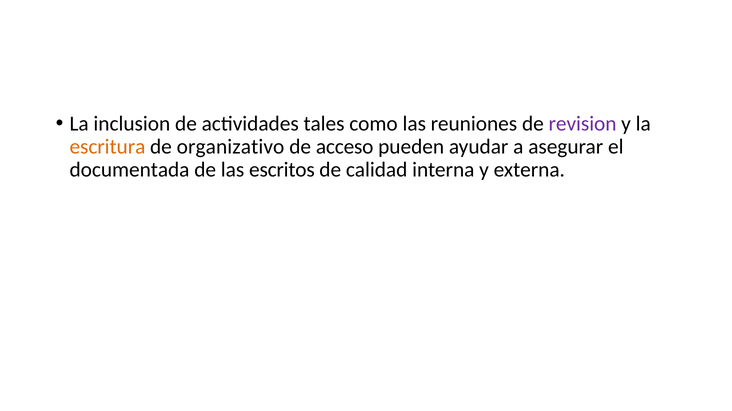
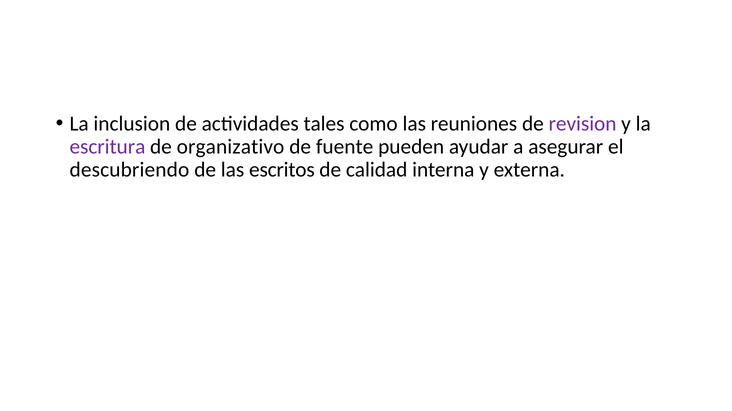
escritura colour: orange -> purple
acceso: acceso -> fuente
documentada: documentada -> descubriendo
